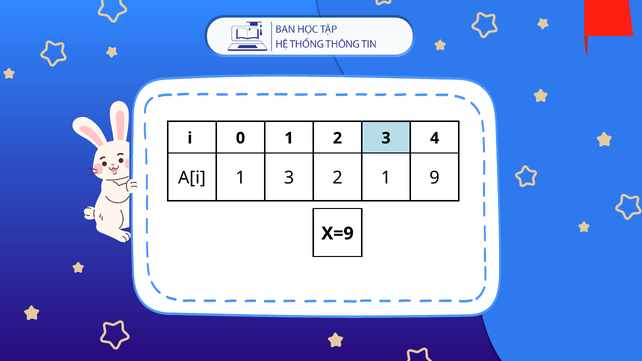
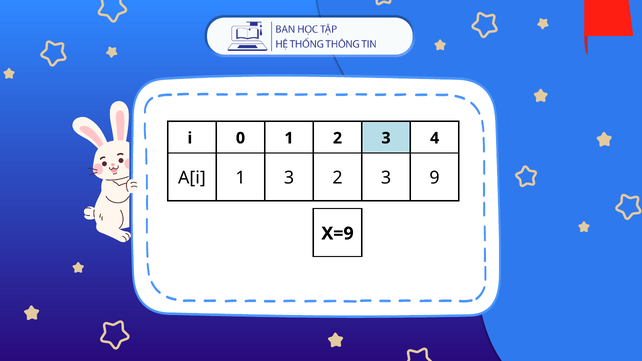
3 2 1: 1 -> 3
